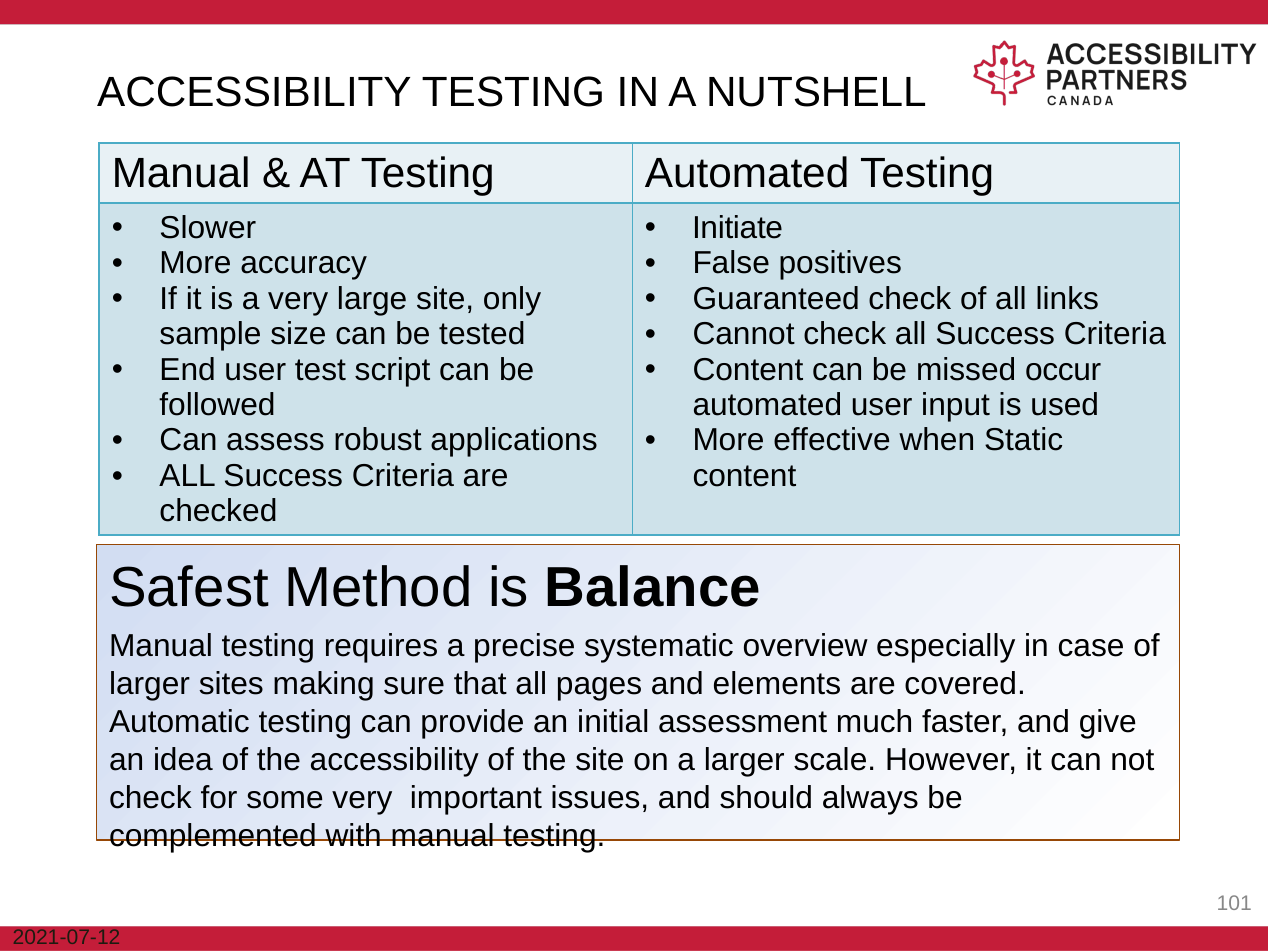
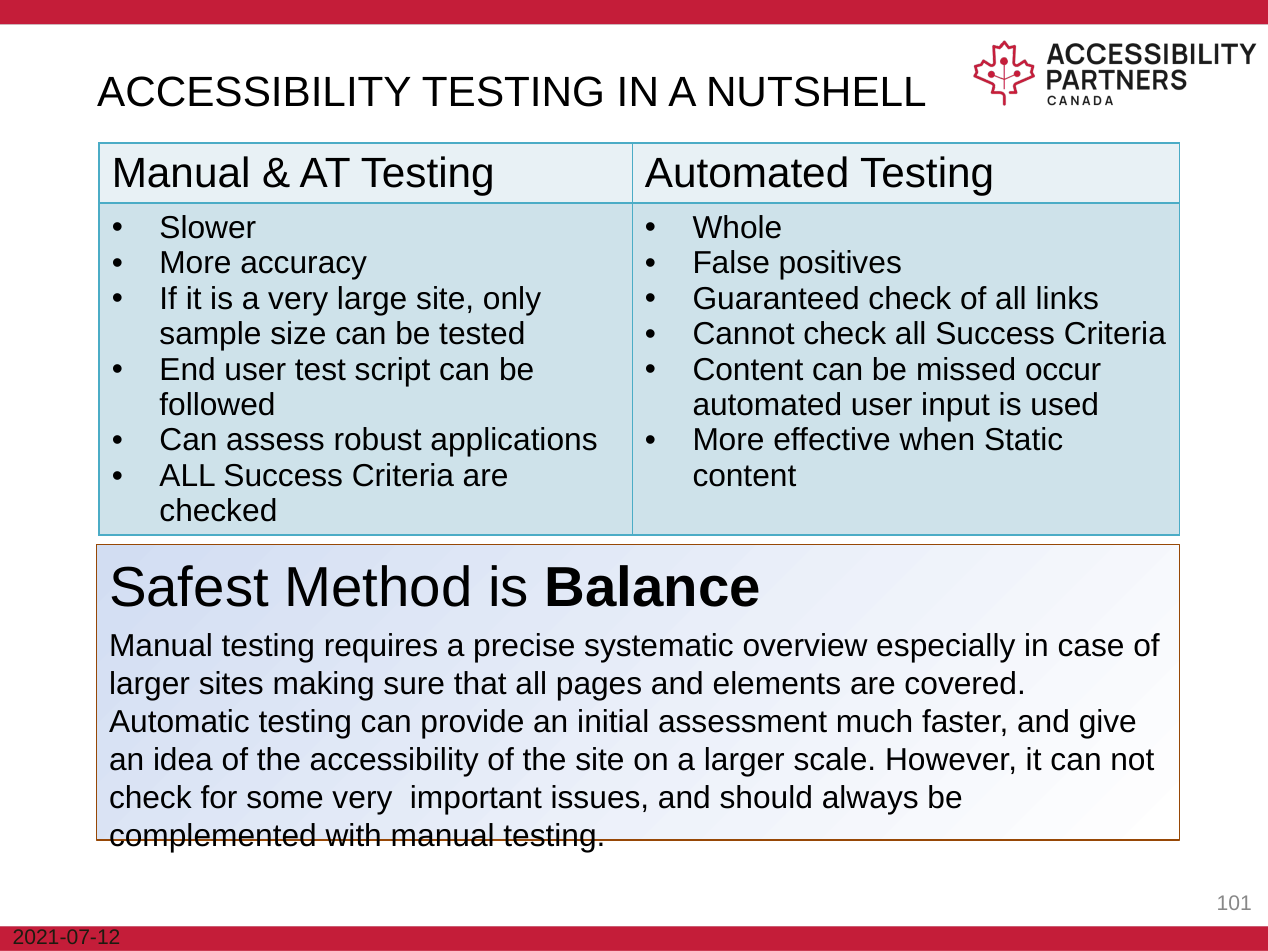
Initiate: Initiate -> Whole
